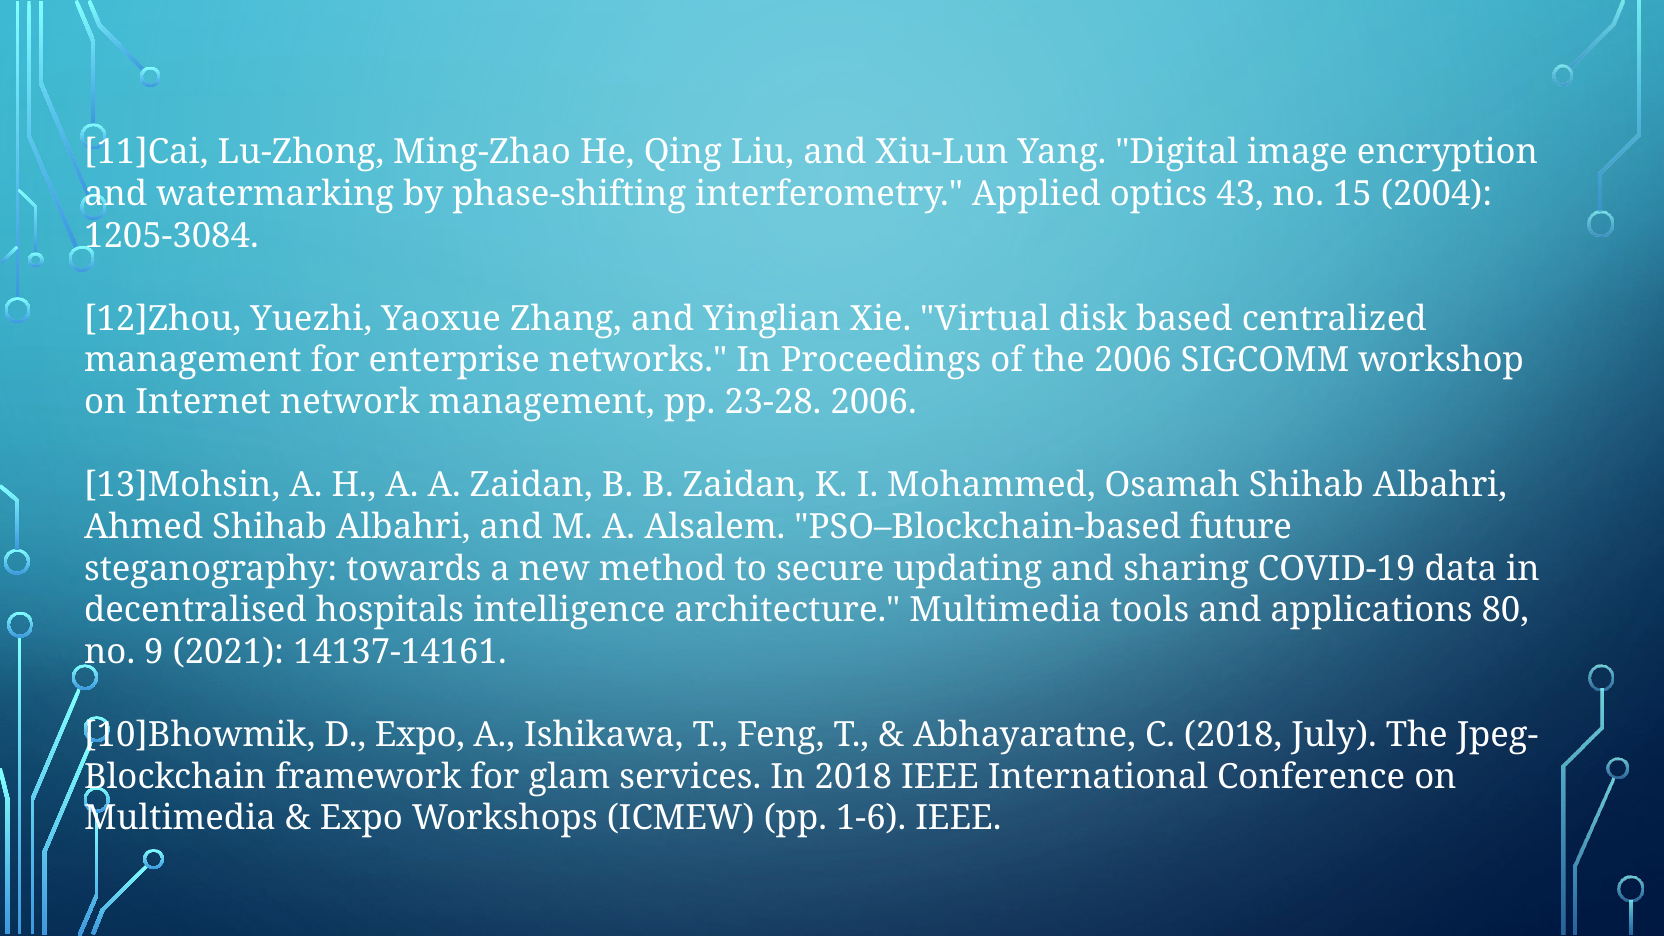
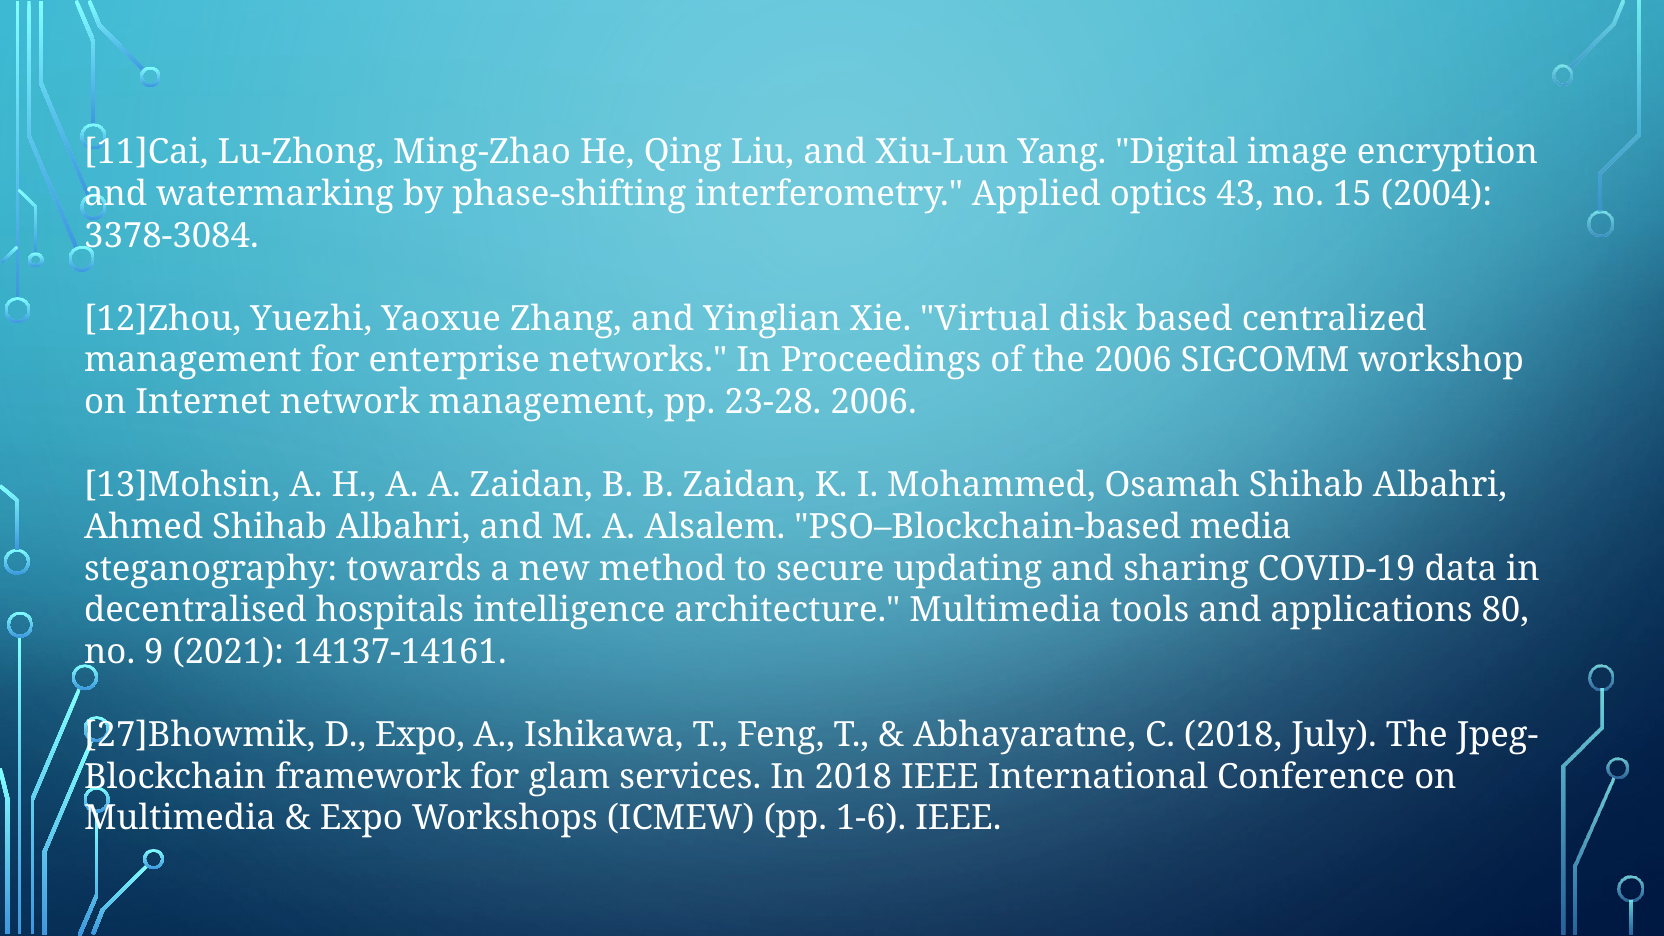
1205-3084: 1205-3084 -> 3378-3084
future: future -> media
10]Bhowmik: 10]Bhowmik -> 27]Bhowmik
